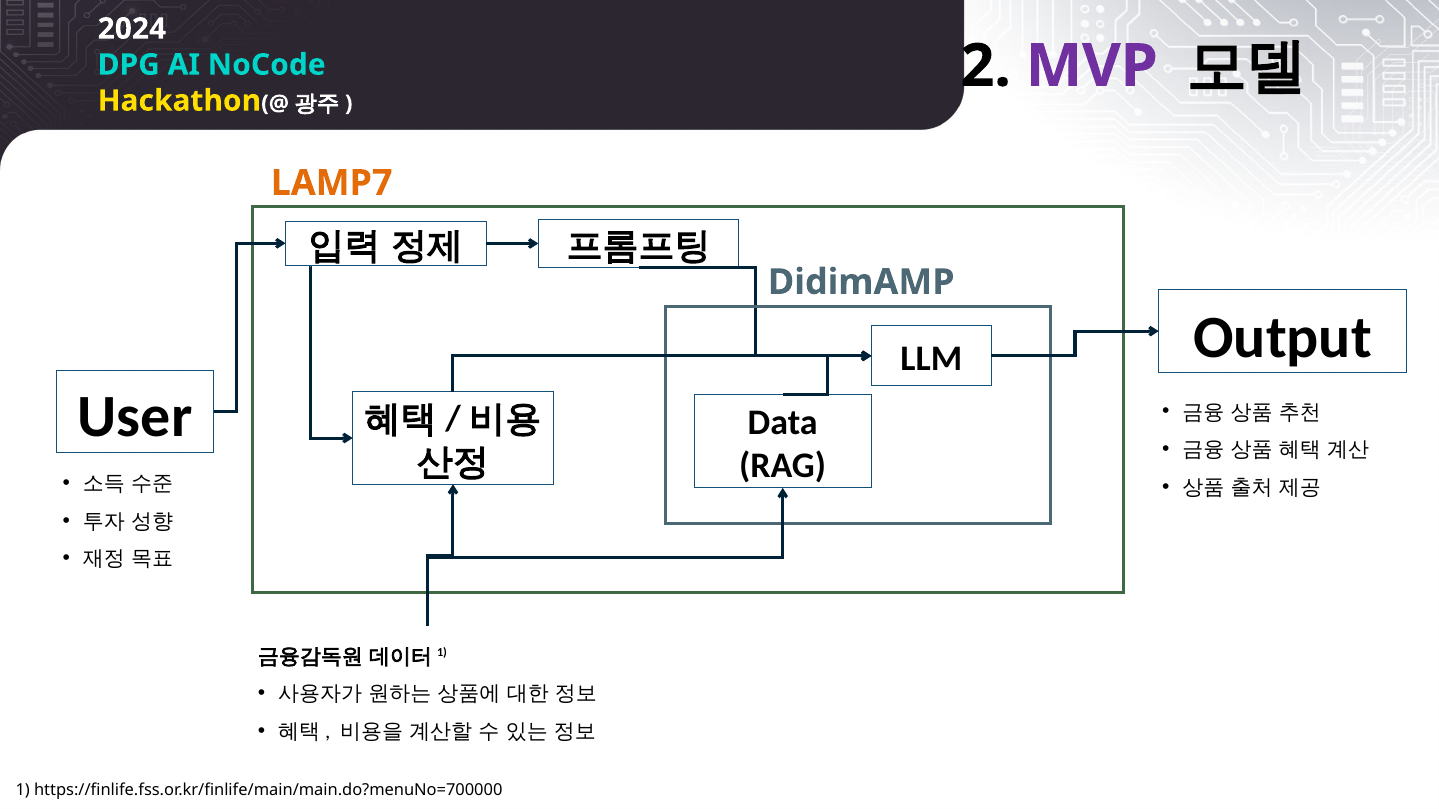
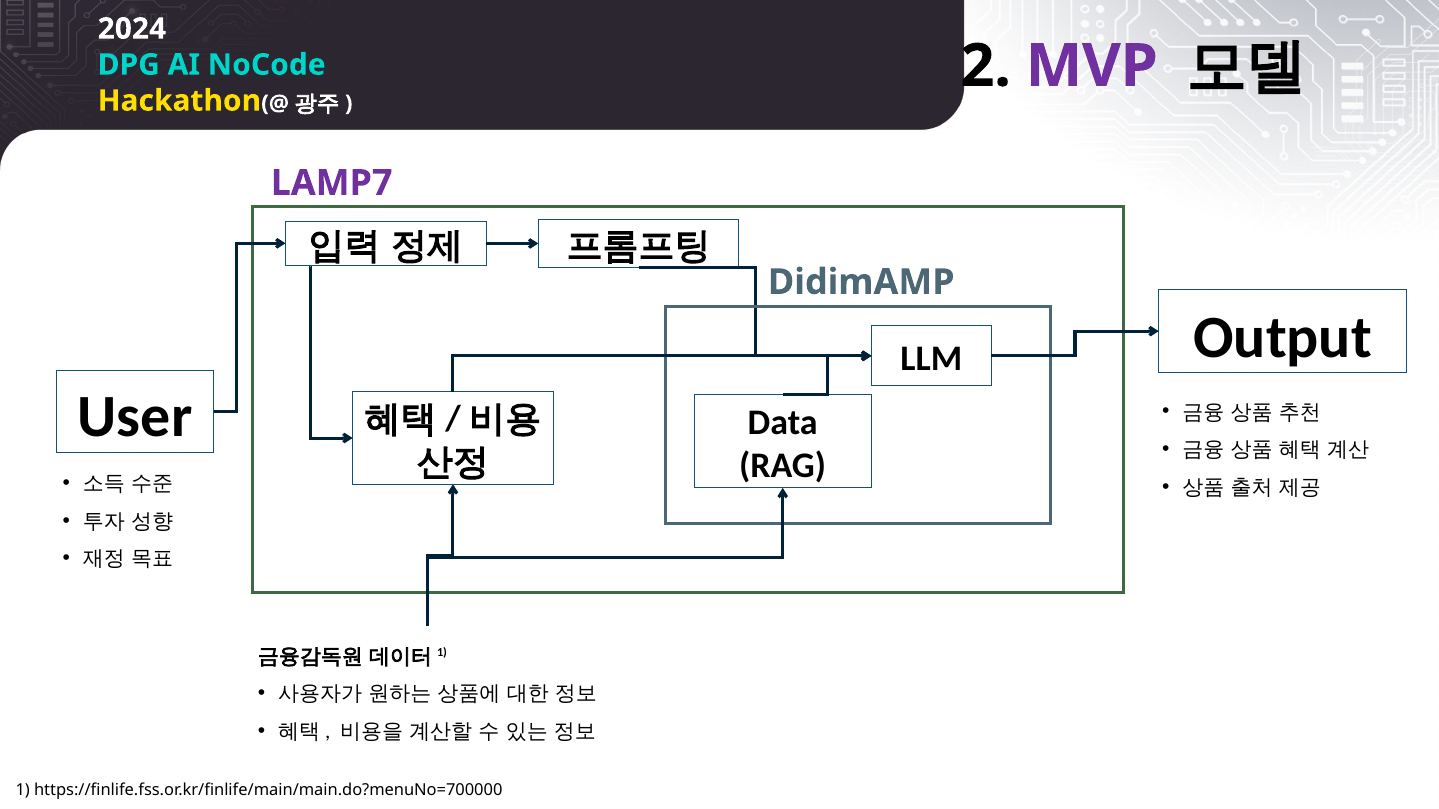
LAMP7 colour: orange -> purple
